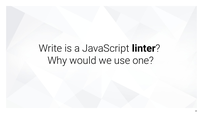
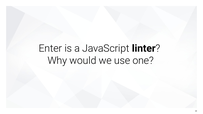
Write: Write -> Enter
